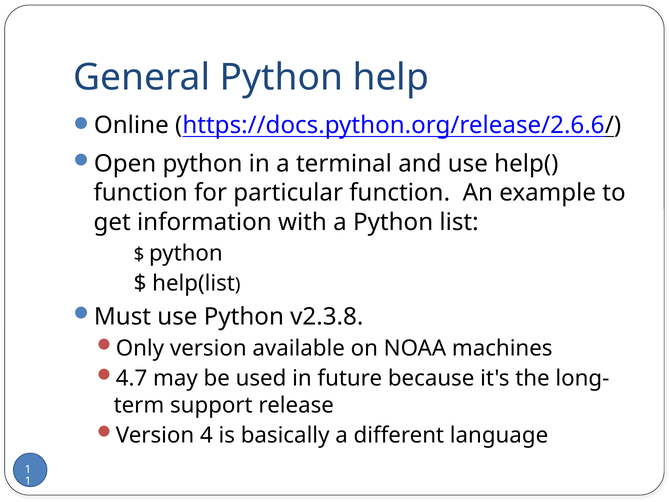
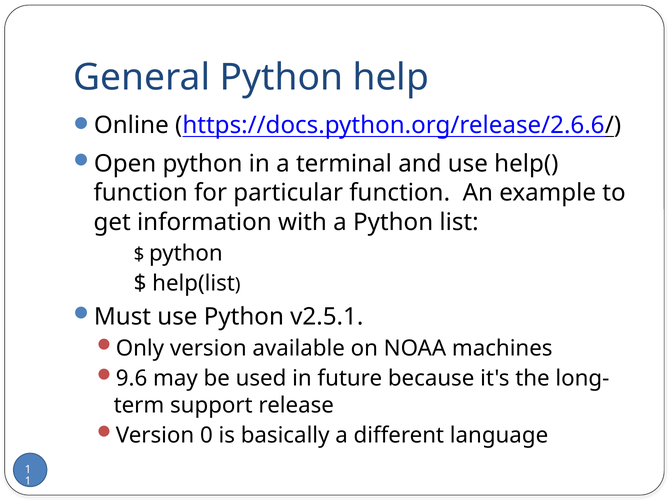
v2.3.8: v2.3.8 -> v2.5.1
4.7: 4.7 -> 9.6
4: 4 -> 0
